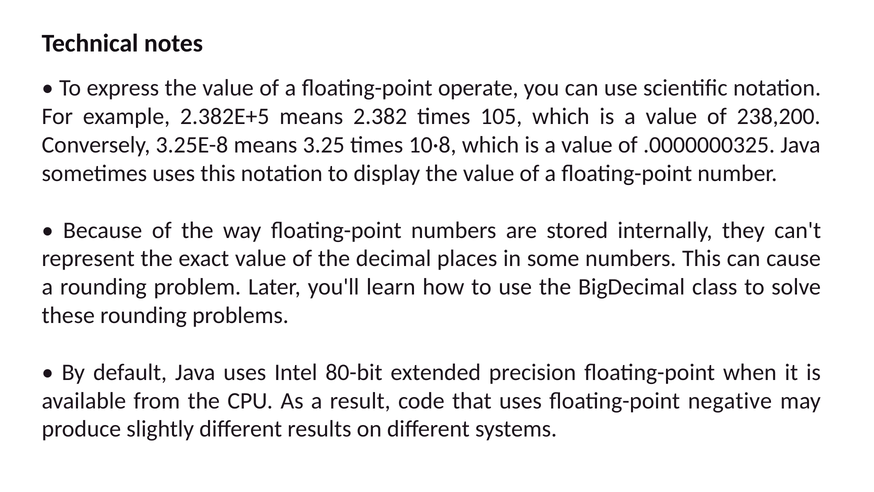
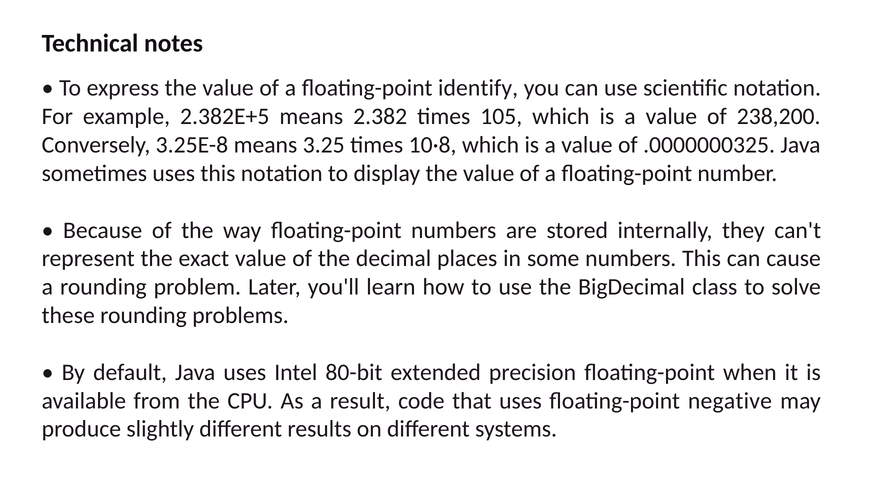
operate: operate -> identify
